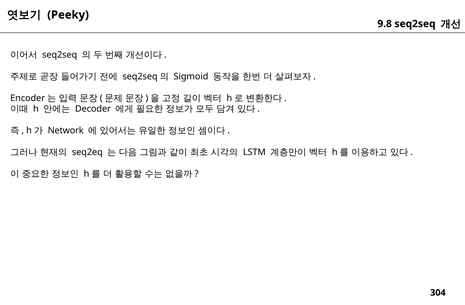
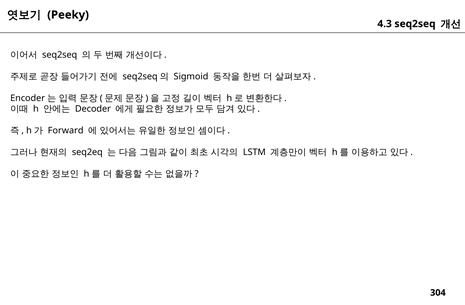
9.8: 9.8 -> 4.3
Network: Network -> Forward
